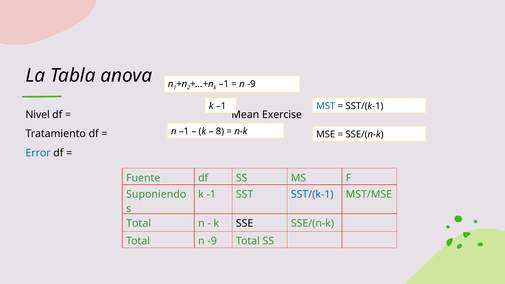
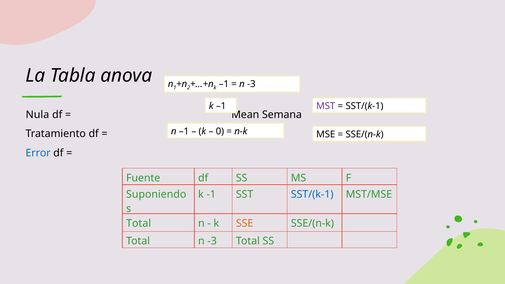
-9 at (251, 84): -9 -> -3
MST colour: blue -> purple
Nivel: Nivel -> Nula
Exercise: Exercise -> Semana
8: 8 -> 0
SSE colour: black -> orange
Total n -9: -9 -> -3
